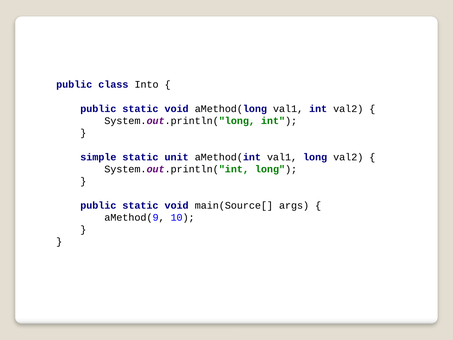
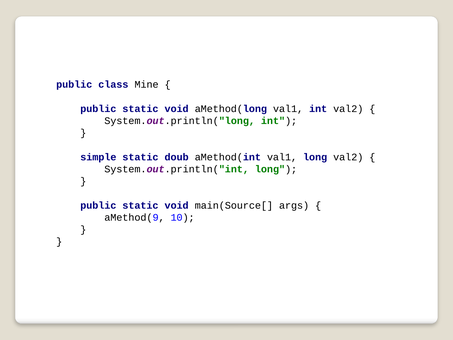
Into: Into -> Mine
unit: unit -> doub
